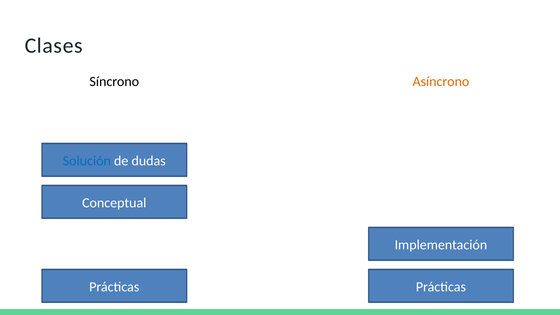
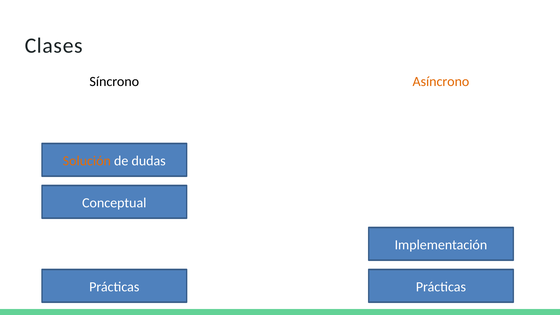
Solución colour: blue -> orange
